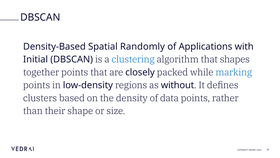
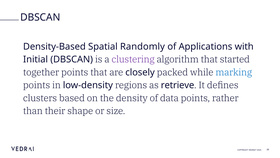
clustering colour: blue -> purple
shapes: shapes -> started
without: without -> retrieve
